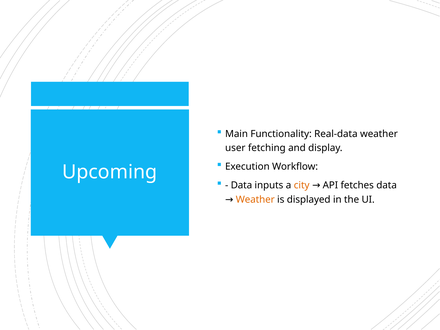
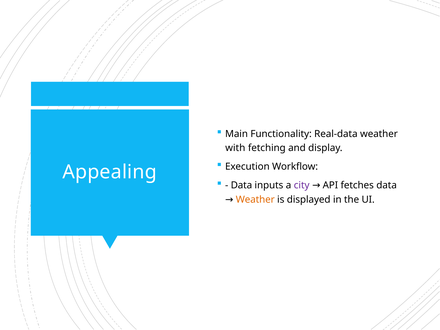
user: user -> with
Upcoming: Upcoming -> Appealing
city colour: orange -> purple
